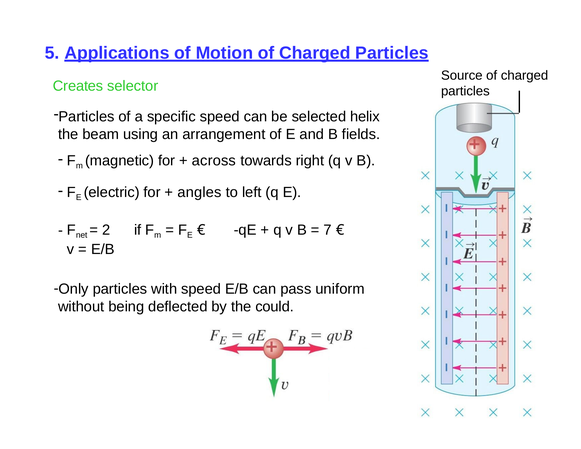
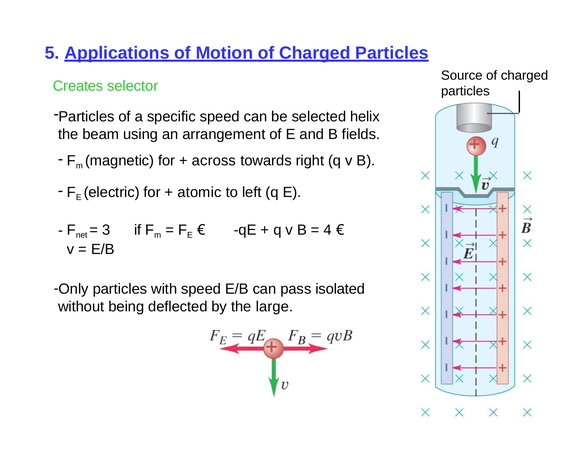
angles: angles -> atomic
2: 2 -> 3
7: 7 -> 4
uniform: uniform -> isolated
could: could -> large
